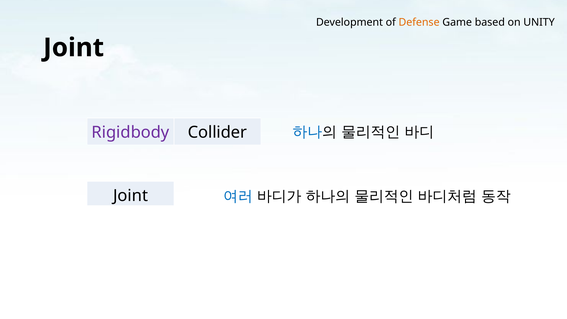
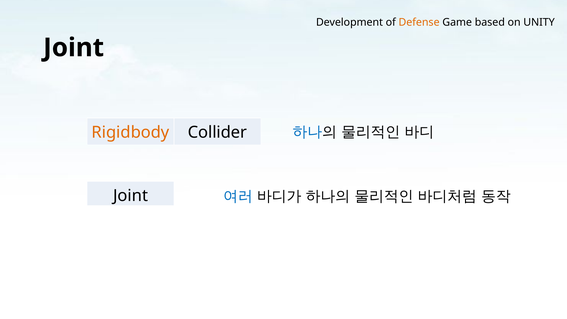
Rigidbody colour: purple -> orange
